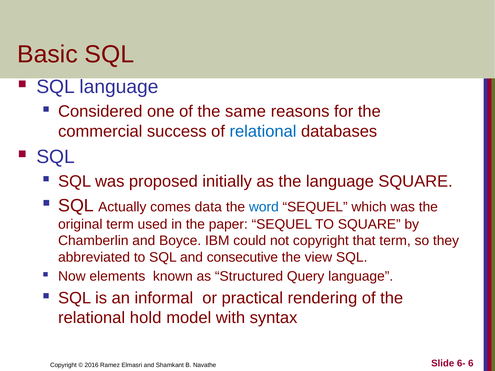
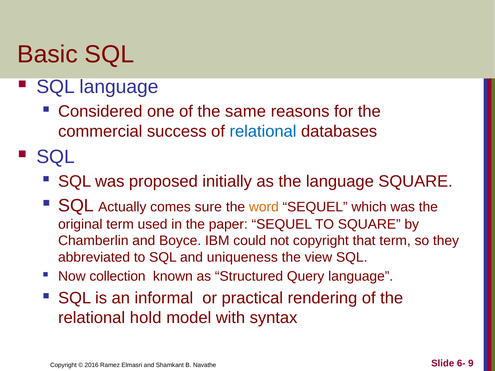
data: data -> sure
word colour: blue -> orange
consecutive: consecutive -> uniqueness
elements: elements -> collection
6: 6 -> 9
